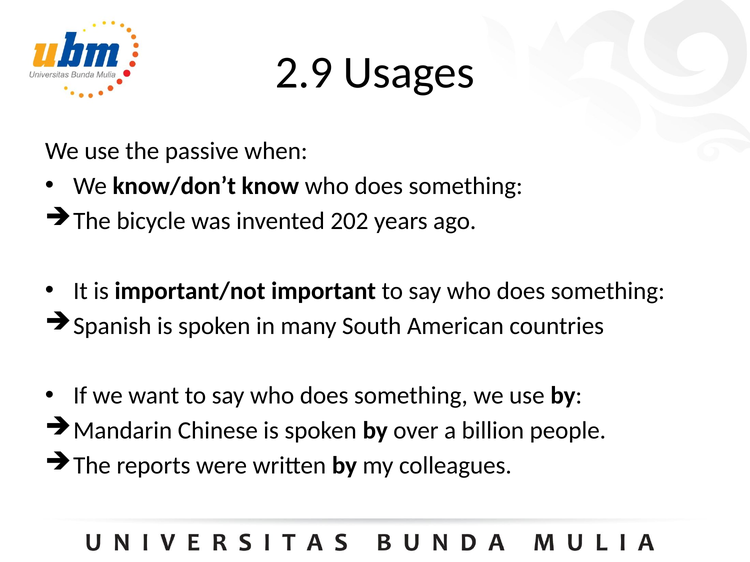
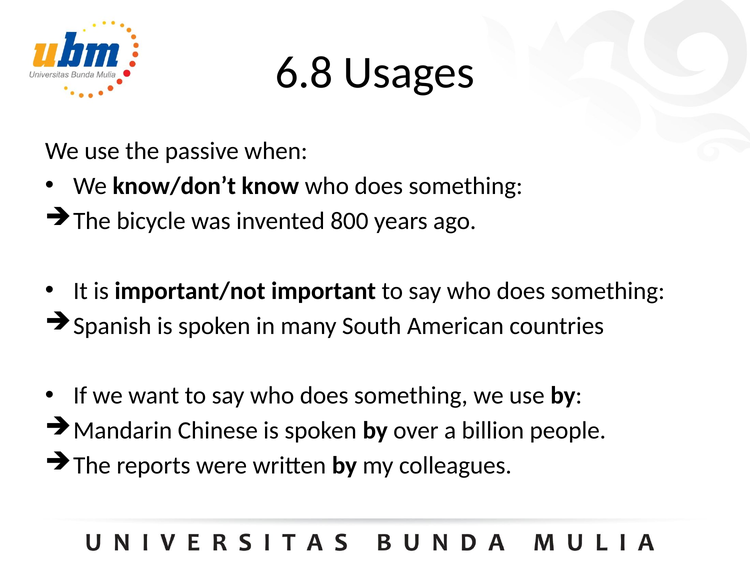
2.9: 2.9 -> 6.8
202: 202 -> 800
